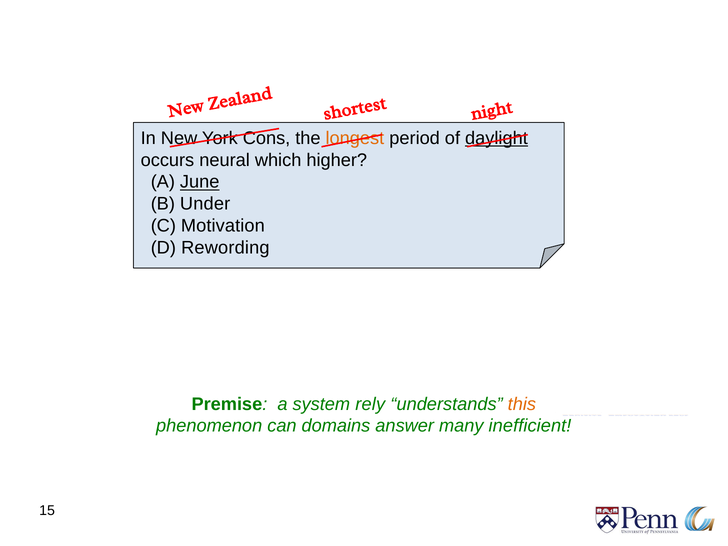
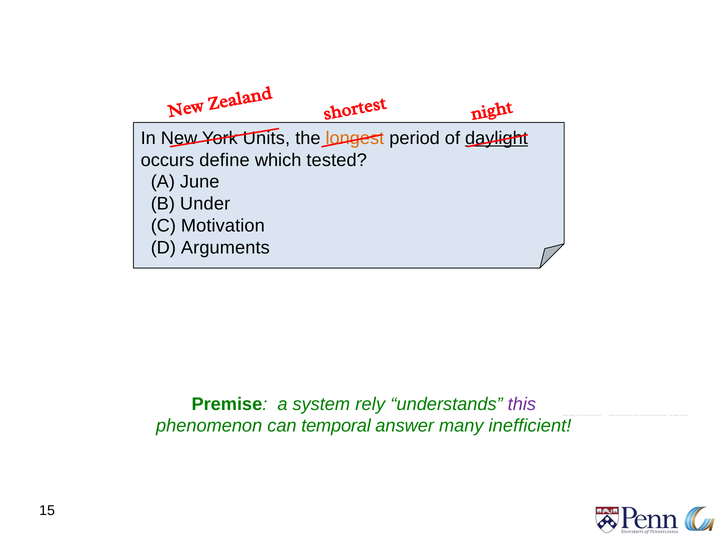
Cons: Cons -> Units
neural: neural -> define
higher: higher -> tested
June underline: present -> none
Rewording: Rewording -> Arguments
this colour: orange -> purple
domains: domains -> temporal
